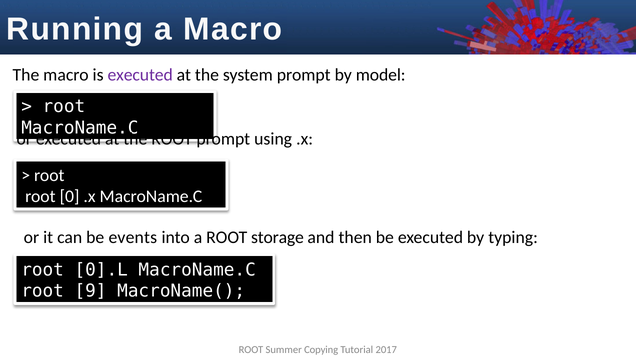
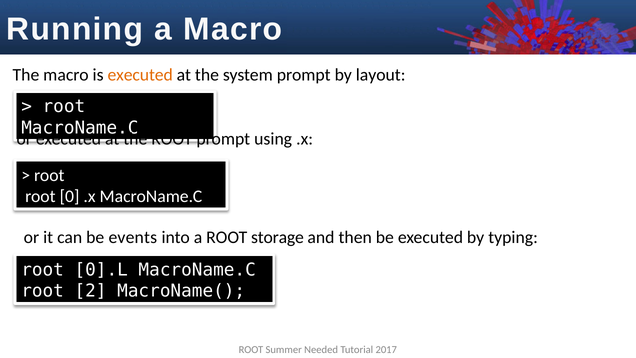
executed at (140, 75) colour: purple -> orange
model: model -> layout
9: 9 -> 2
Copying: Copying -> Needed
